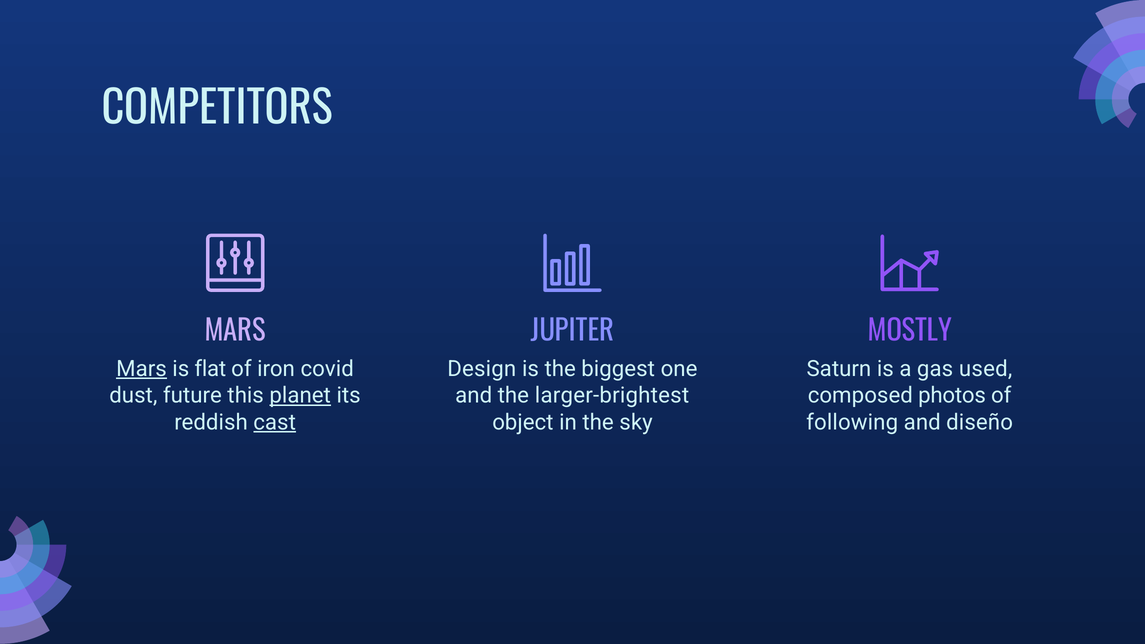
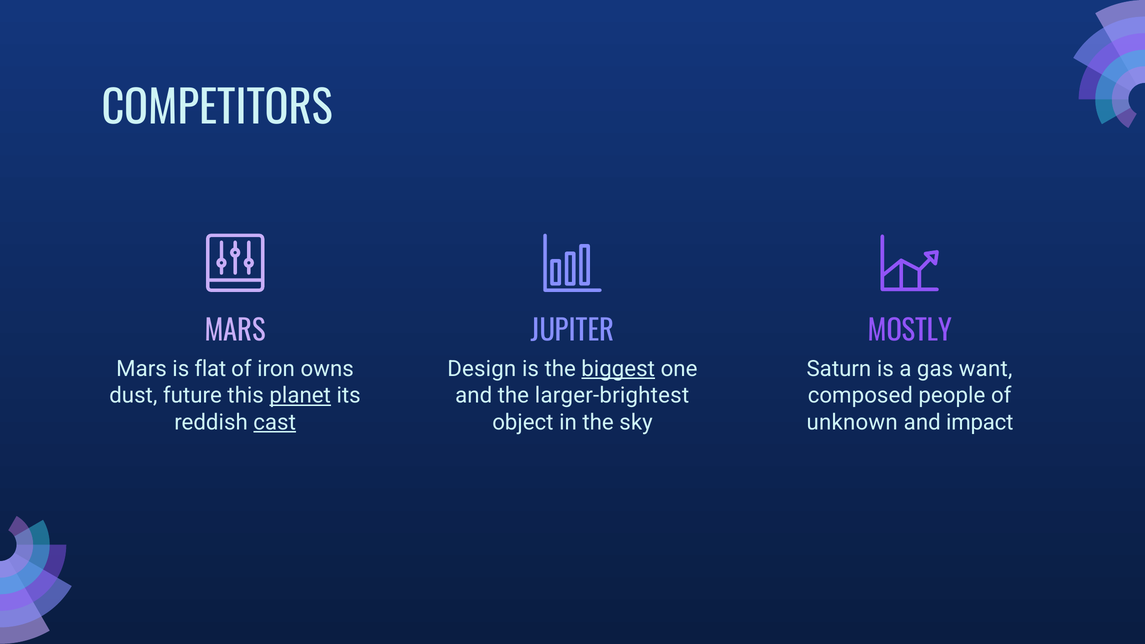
Mars at (142, 369) underline: present -> none
covid: covid -> owns
biggest underline: none -> present
used: used -> want
photos: photos -> people
following: following -> unknown
diseño: diseño -> impact
